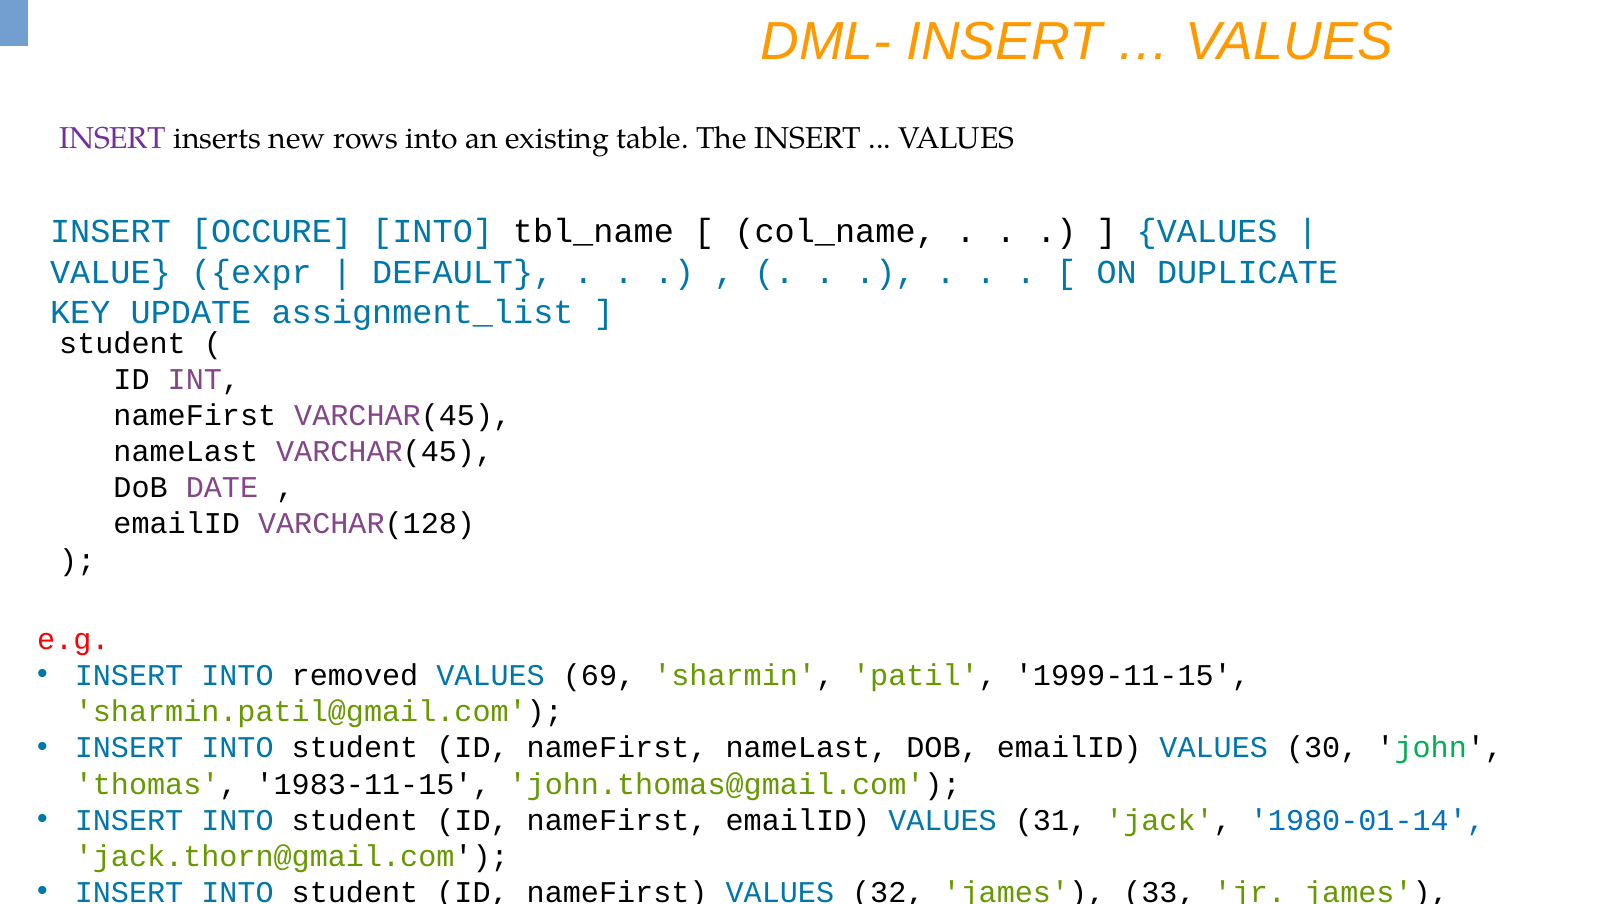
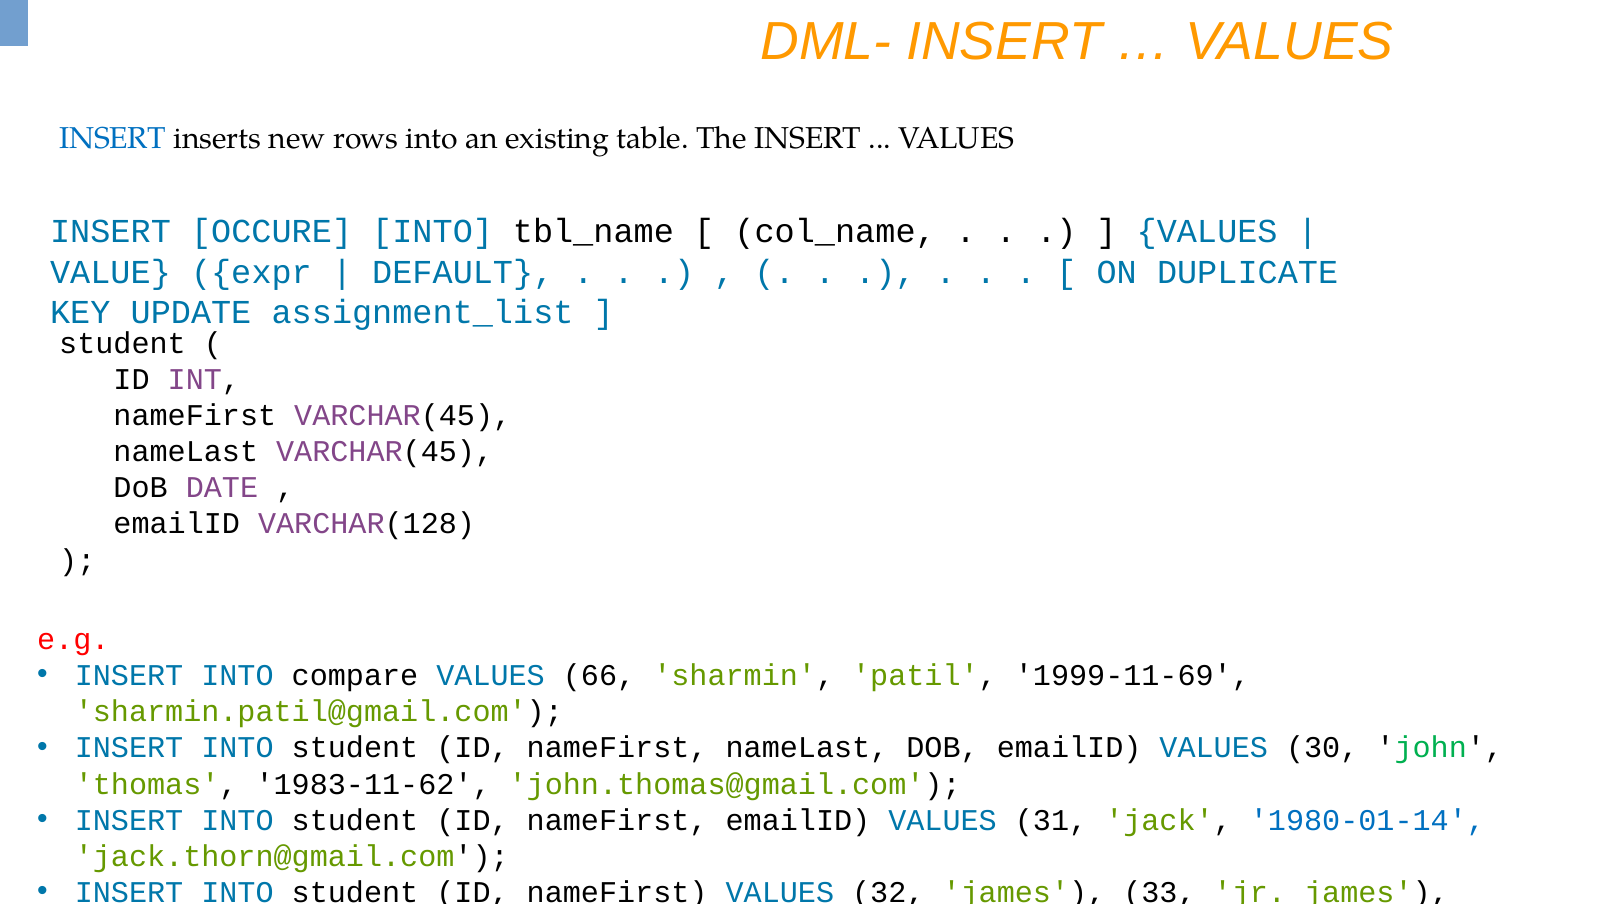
INSERT at (113, 139) colour: purple -> blue
removed: removed -> compare
69: 69 -> 66
1999-11-15: 1999-11-15 -> 1999-11-69
1983-11-15: 1983-11-15 -> 1983-11-62
